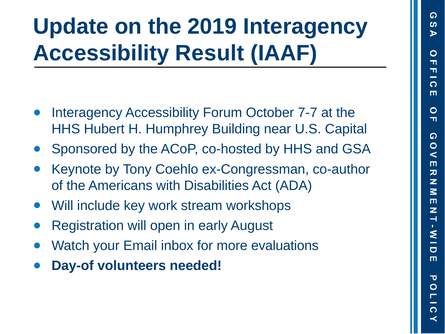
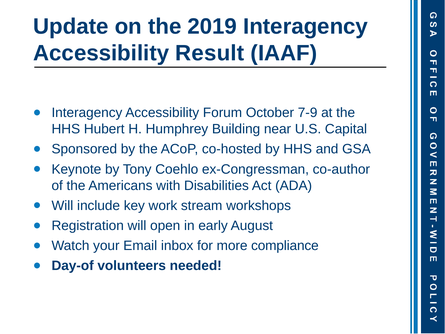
7-7: 7-7 -> 7-9
evaluations: evaluations -> compliance
